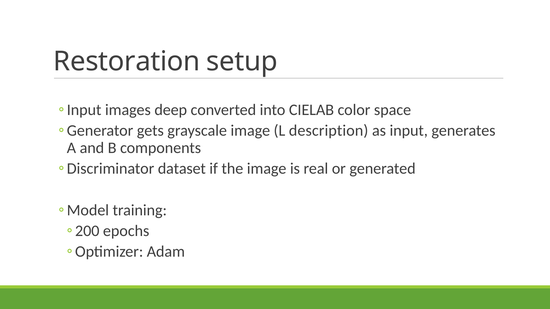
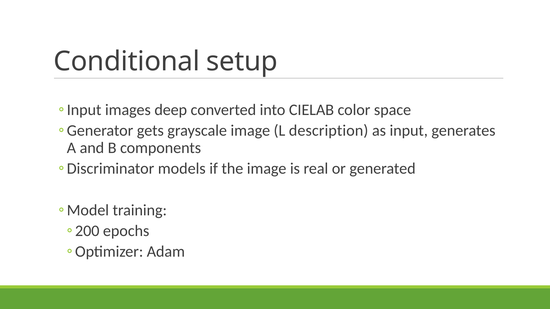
Restoration: Restoration -> Conditional
dataset: dataset -> models
